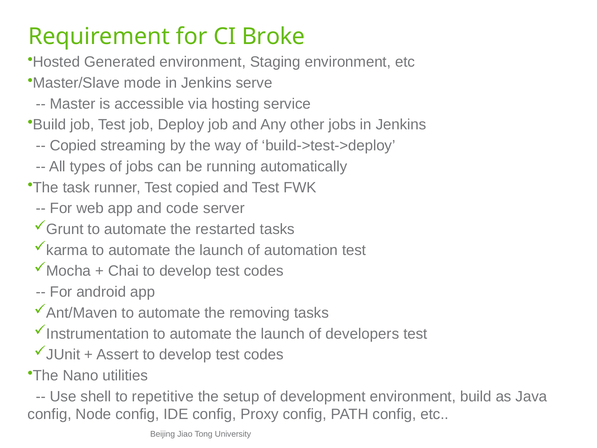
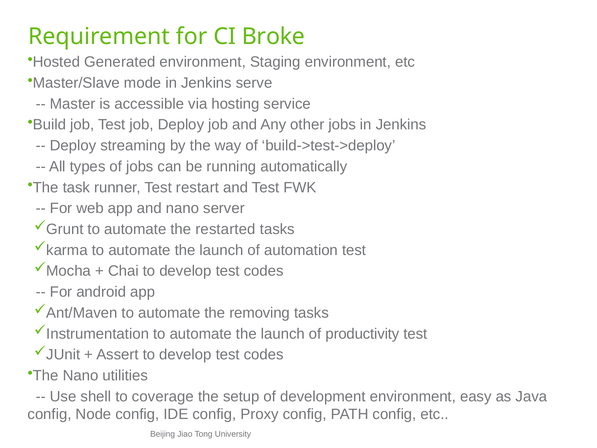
Copied at (73, 146): Copied -> Deploy
Test copied: copied -> restart
and code: code -> nano
developers: developers -> productivity
repetitive: repetitive -> coverage
environment build: build -> easy
